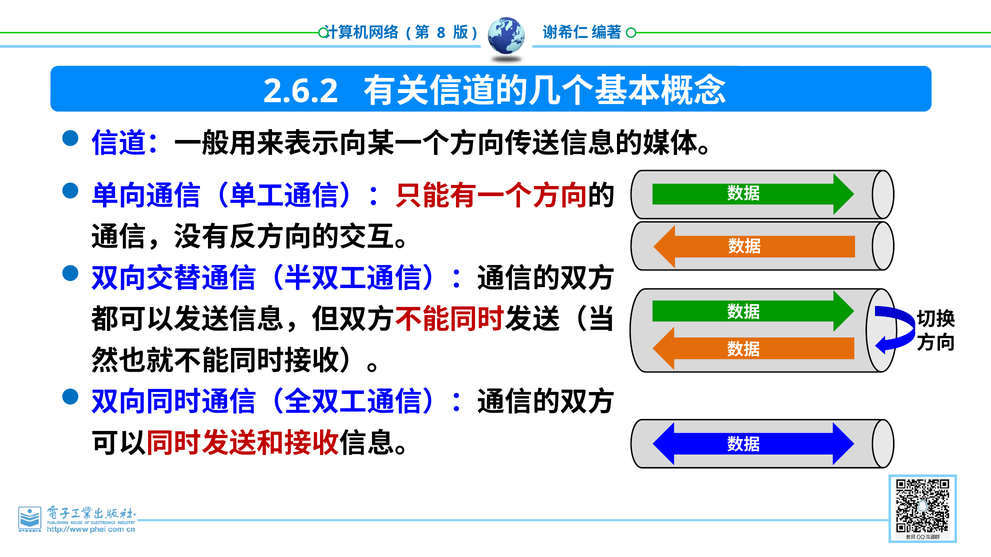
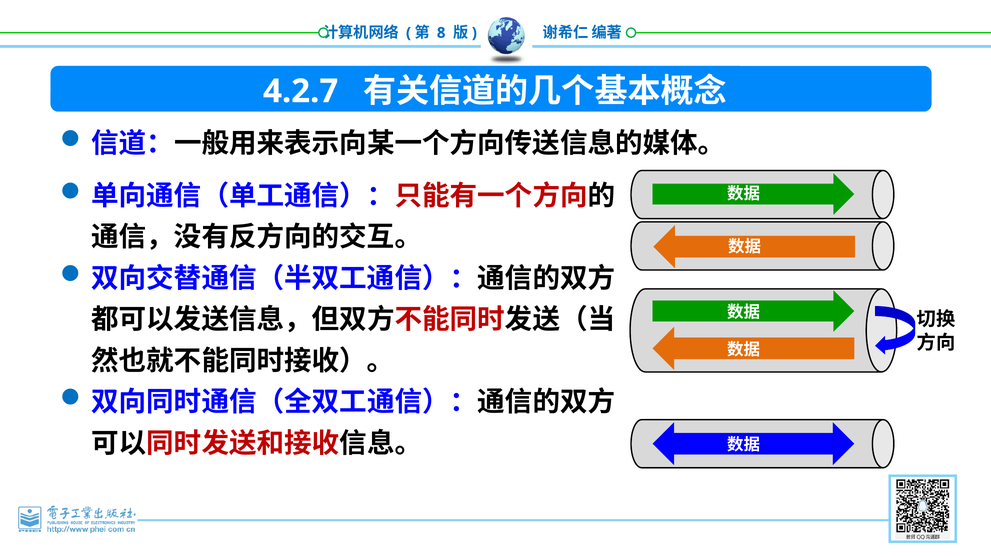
2.6.2: 2.6.2 -> 4.2.7
